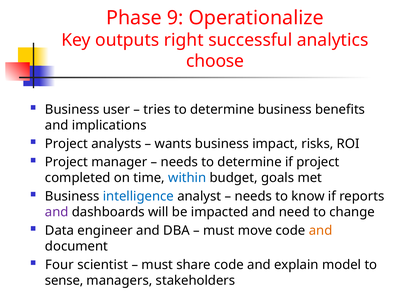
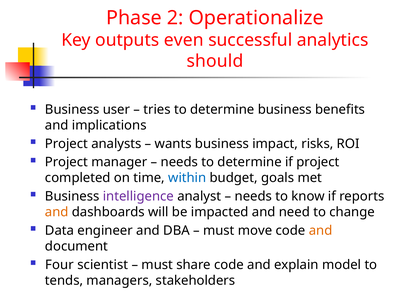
9: 9 -> 2
right: right -> even
choose: choose -> should
intelligence colour: blue -> purple
and at (57, 212) colour: purple -> orange
sense: sense -> tends
